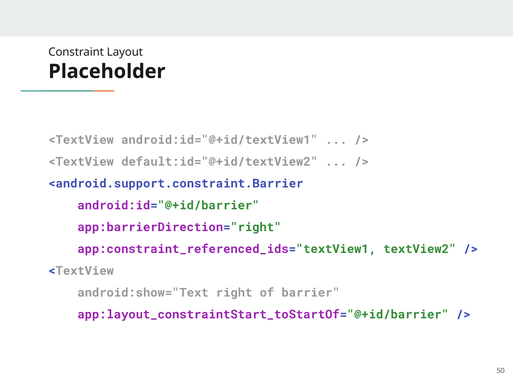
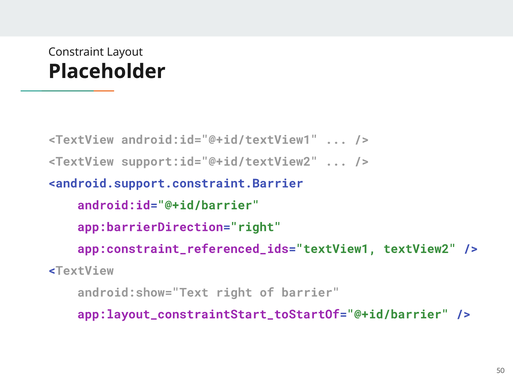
default:id="@+id/textView2: default:id="@+id/textView2 -> support:id="@+id/textView2
